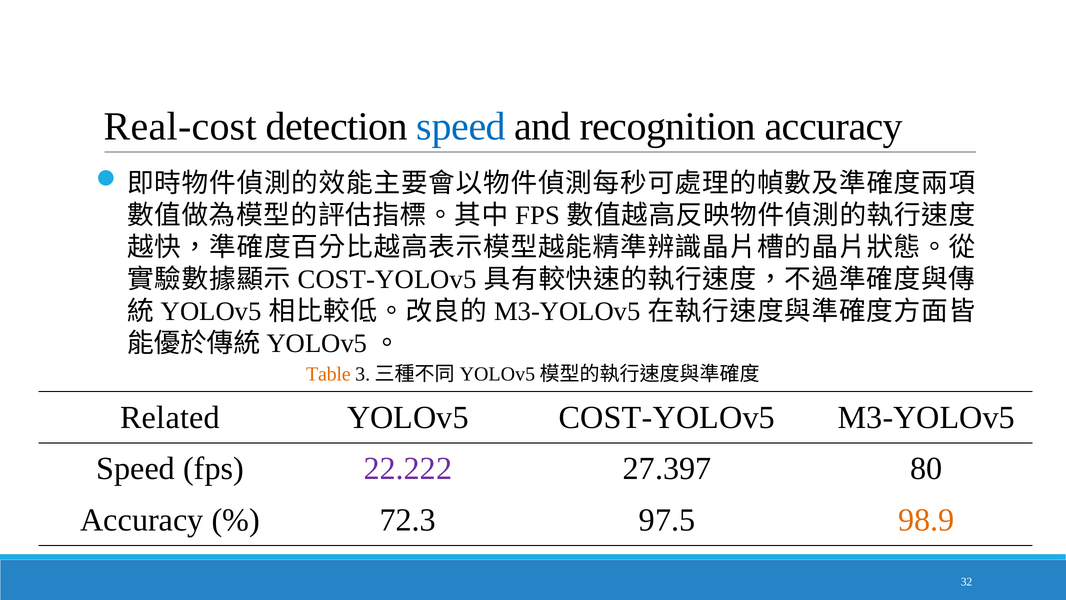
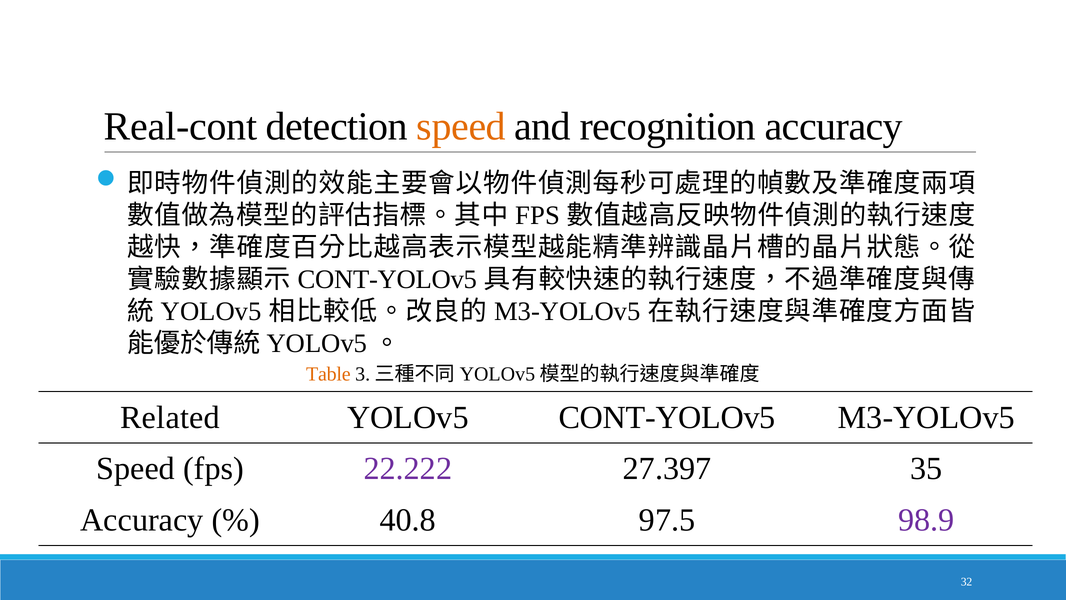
Real-cost: Real-cost -> Real-cont
speed at (461, 127) colour: blue -> orange
COST-YOLOv5 at (387, 279): COST-YOLOv5 -> CONT-YOLOv5
YOLOv5 COST-YOLOv5: COST-YOLOv5 -> CONT-YOLOv5
80: 80 -> 35
72.3: 72.3 -> 40.8
98.9 colour: orange -> purple
